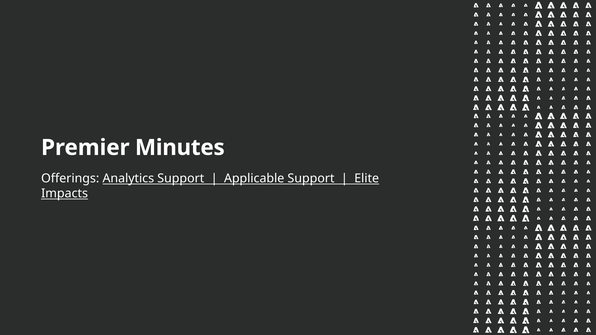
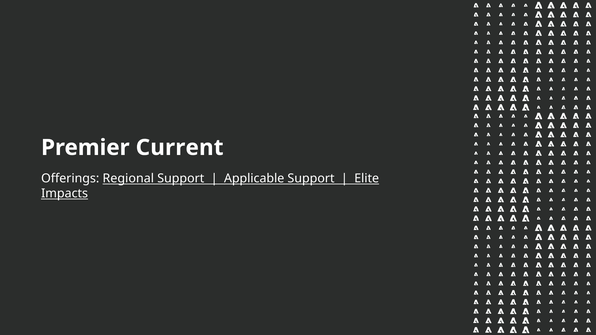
Minutes: Minutes -> Current
Analytics: Analytics -> Regional
